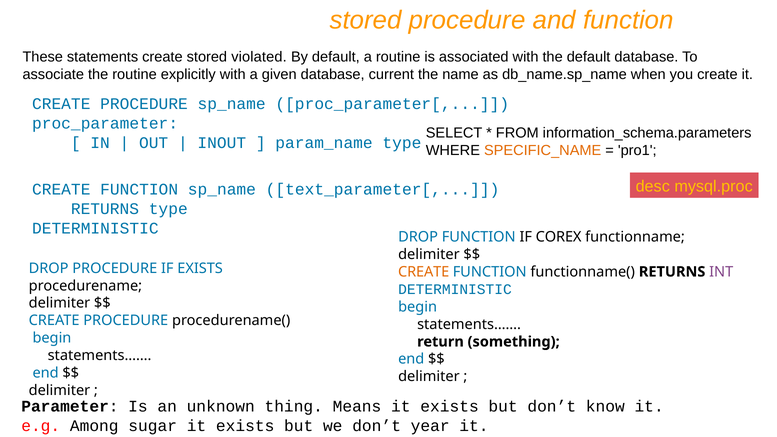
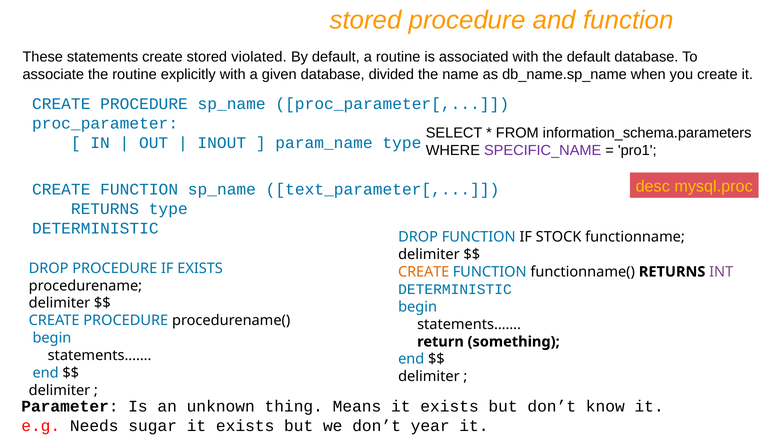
current: current -> divided
SPECIFIC_NAME colour: orange -> purple
COREX: COREX -> STOCK
Among: Among -> Needs
